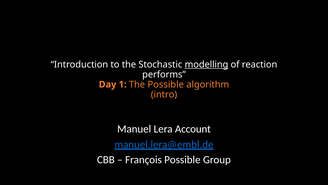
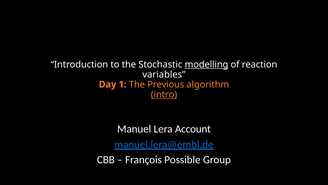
performs: performs -> variables
The Possible: Possible -> Previous
intro underline: none -> present
